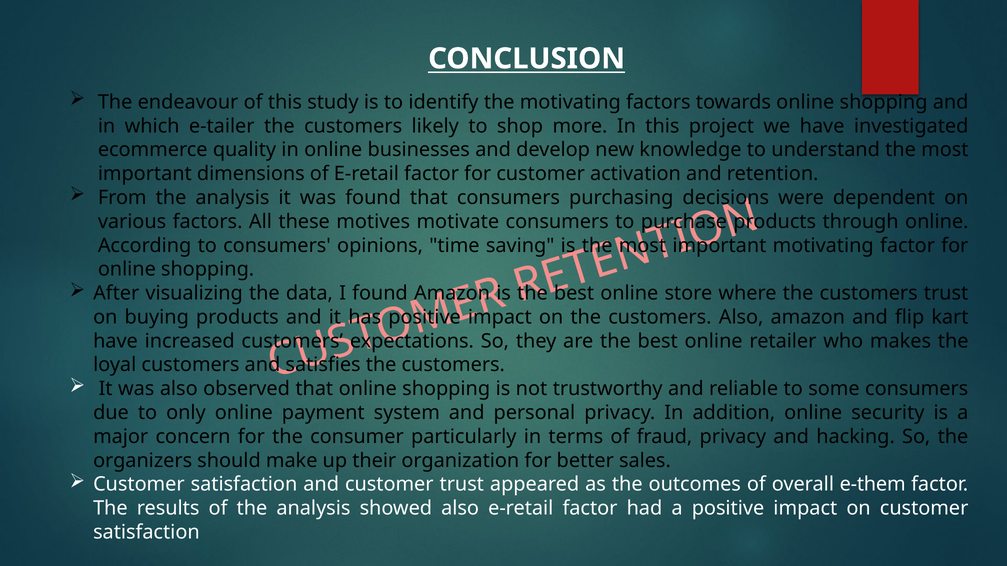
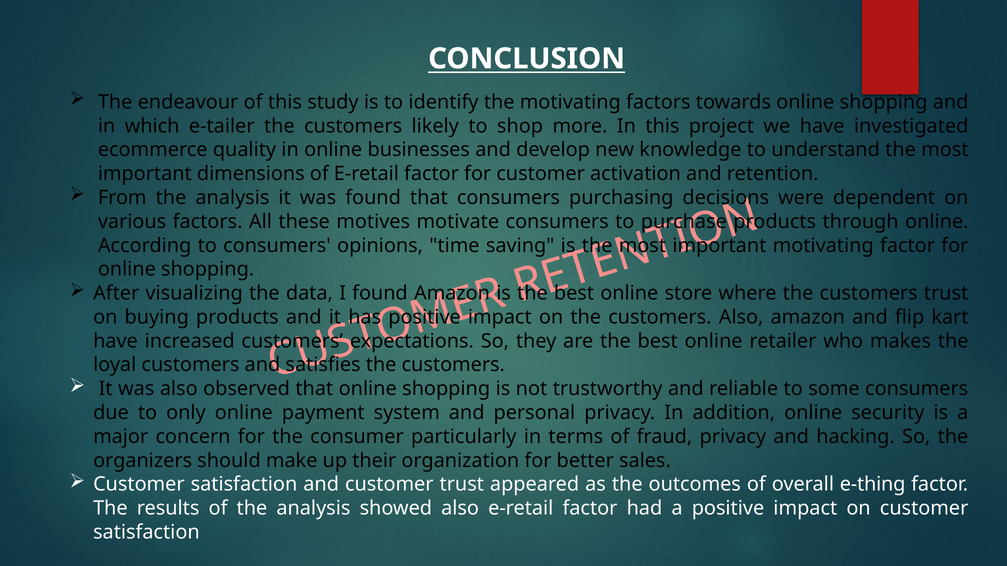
e-them: e-them -> e-thing
